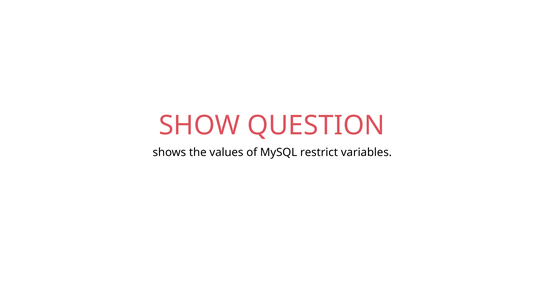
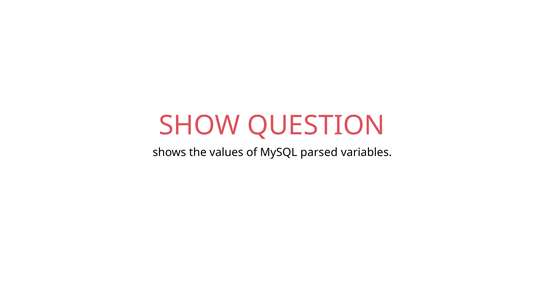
restrict: restrict -> parsed
